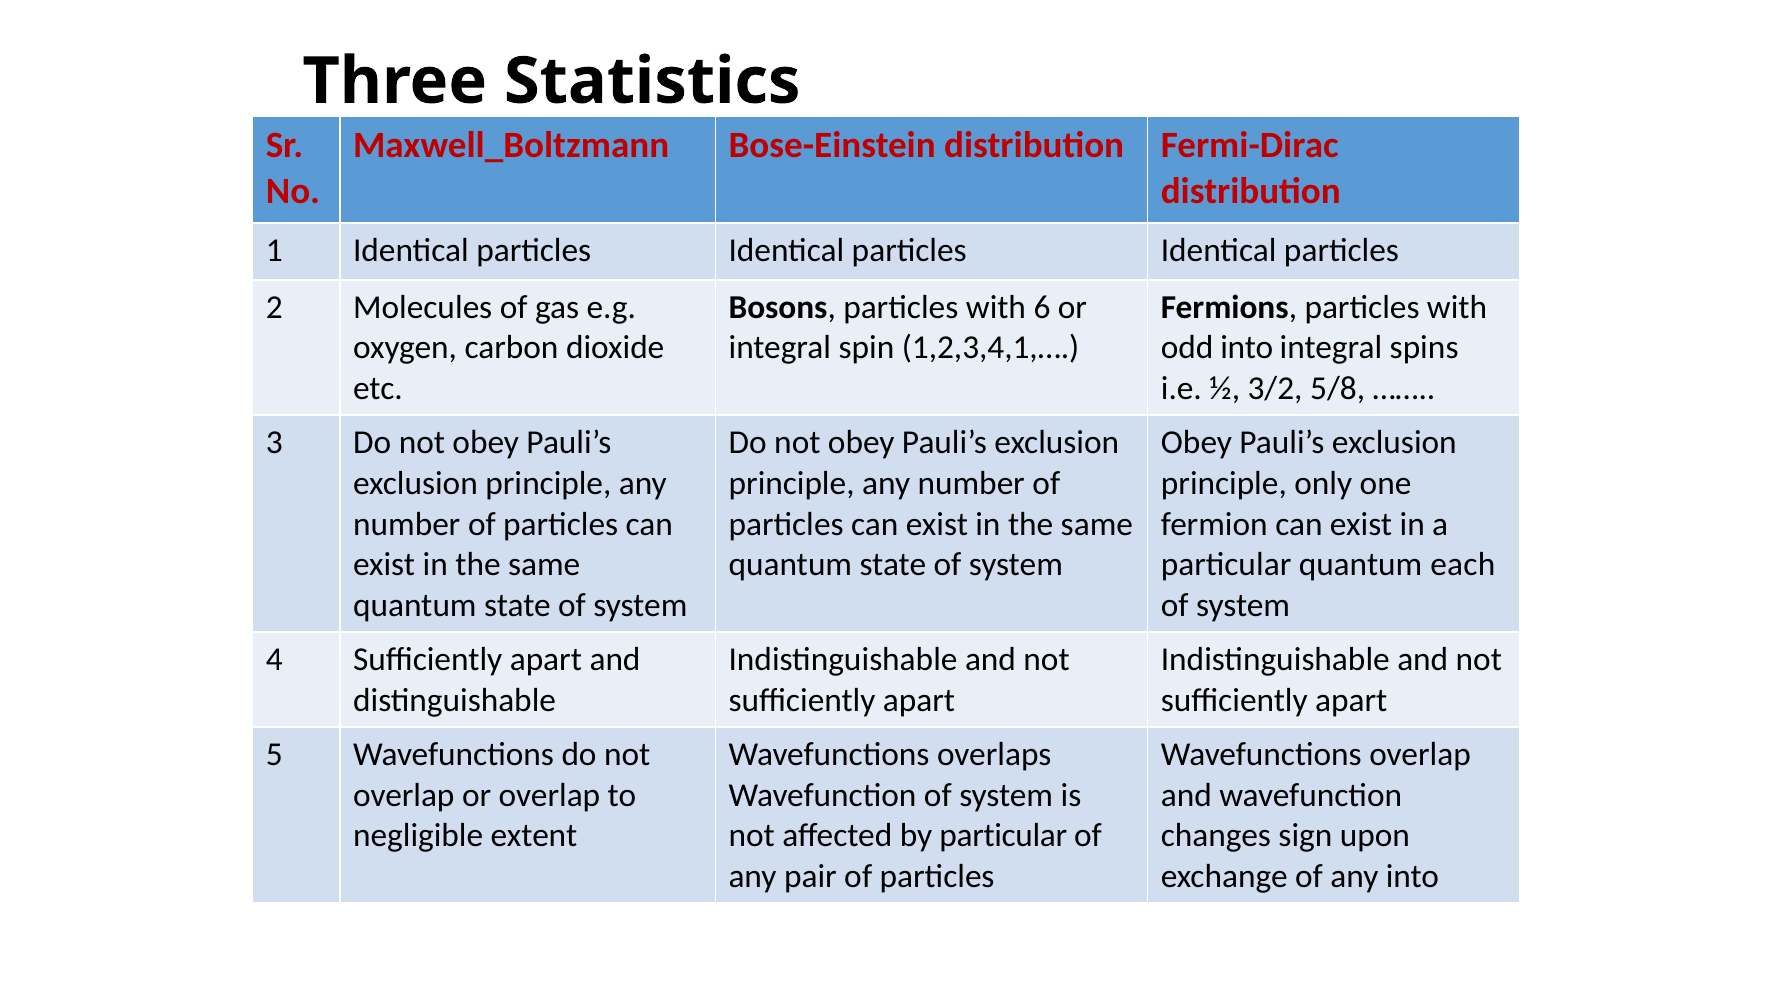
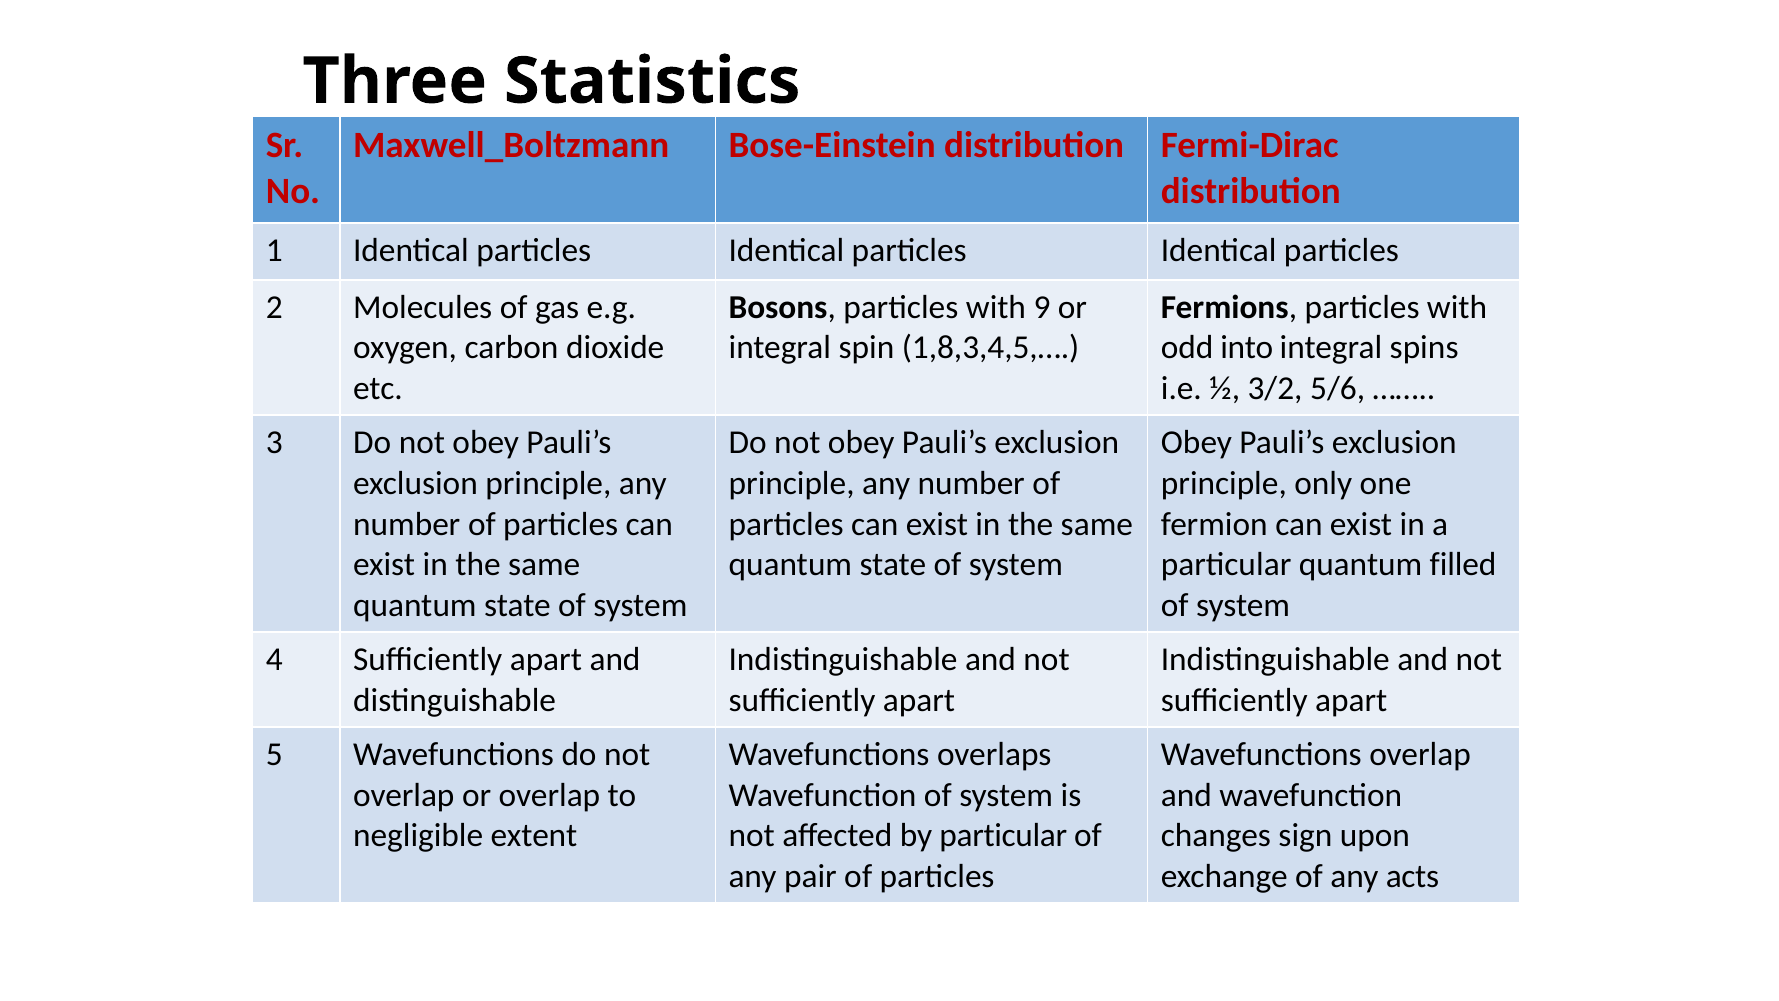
6: 6 -> 9
1,2,3,4,1,…: 1,2,3,4,1,… -> 1,8,3,4,5,…
5/8: 5/8 -> 5/6
each: each -> filled
any into: into -> acts
